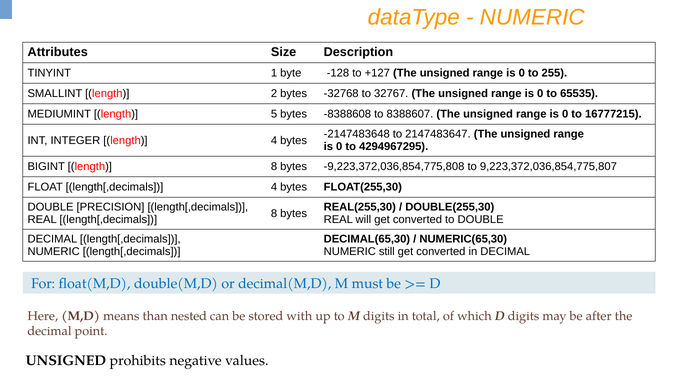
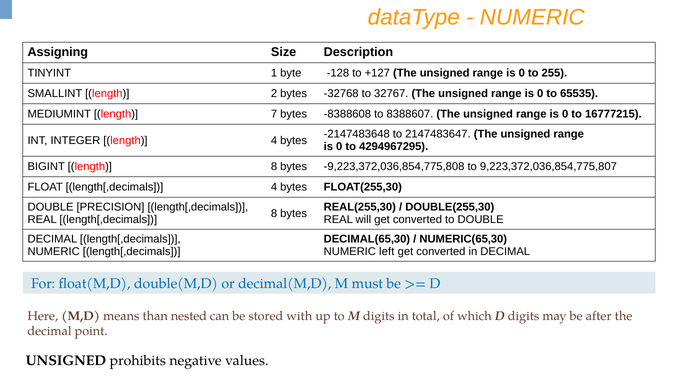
Attributes: Attributes -> Assigning
5: 5 -> 7
still: still -> left
